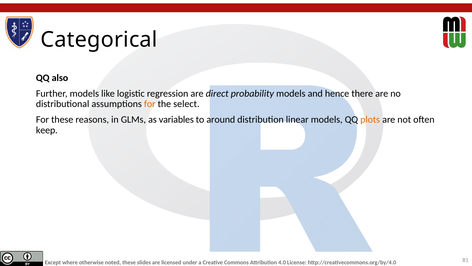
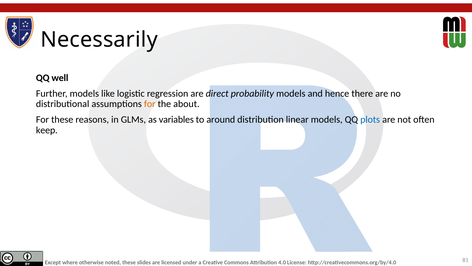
Categorical: Categorical -> Necessarily
also: also -> well
select: select -> about
plots colour: orange -> blue
